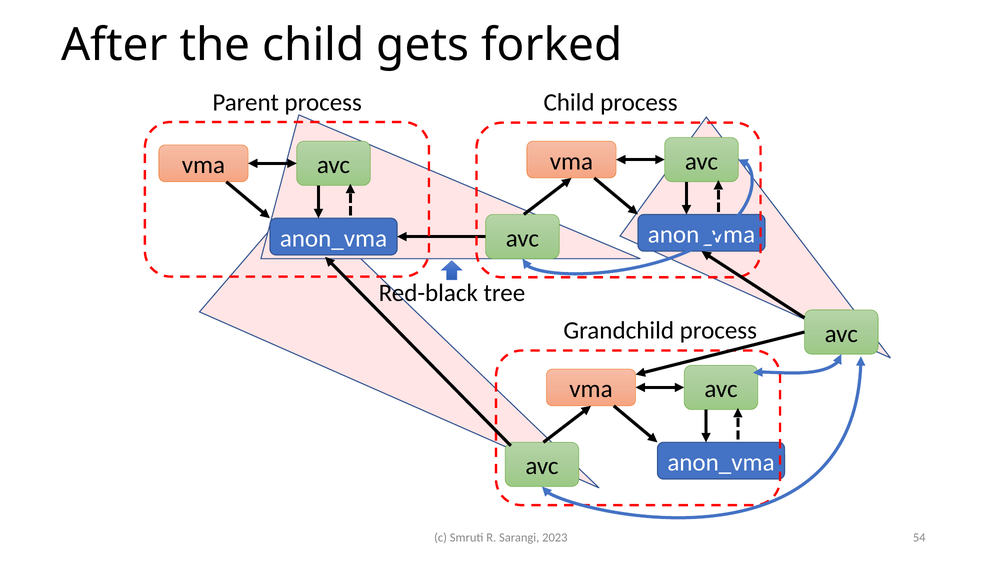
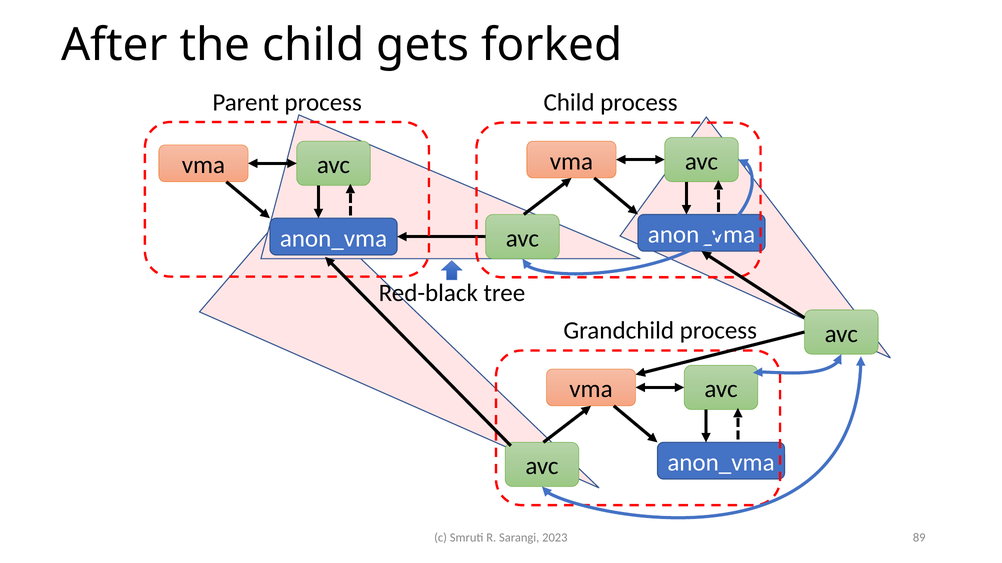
54: 54 -> 89
